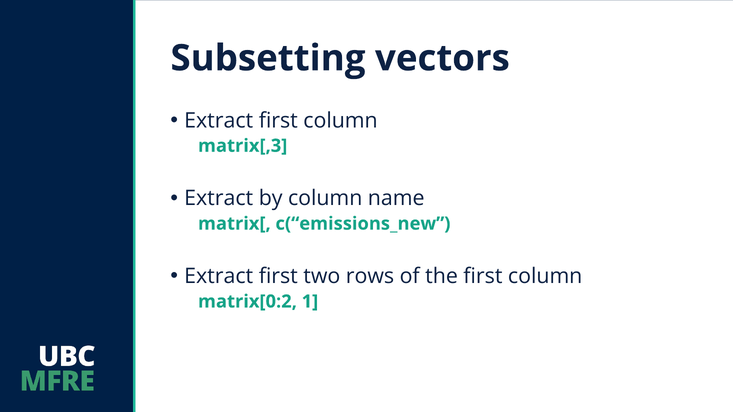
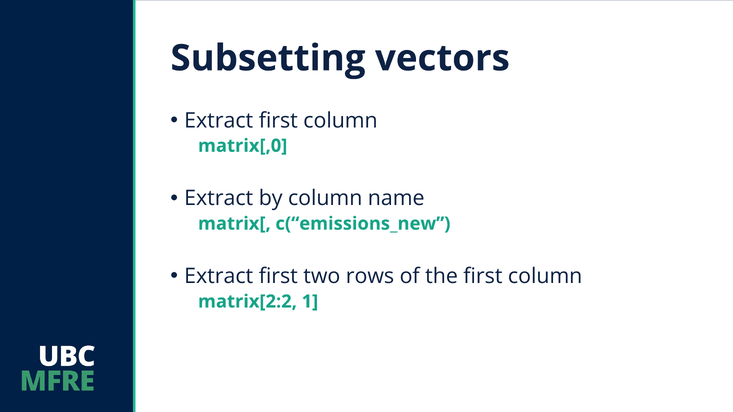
matrix[,3: matrix[,3 -> matrix[,0
matrix[0:2: matrix[0:2 -> matrix[2:2
